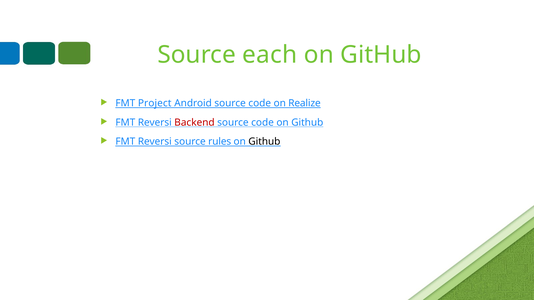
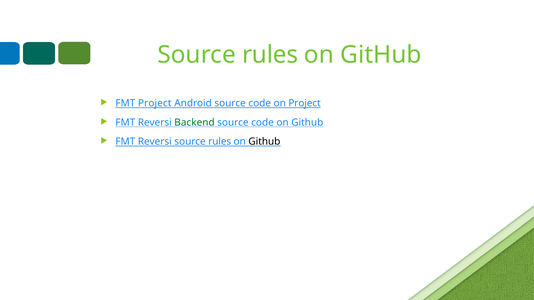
each at (270, 55): each -> rules
on Realize: Realize -> Project
Backend colour: red -> green
